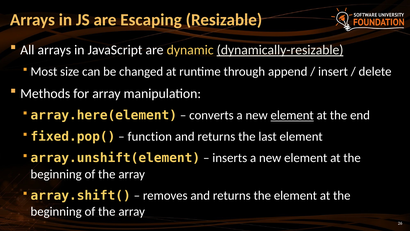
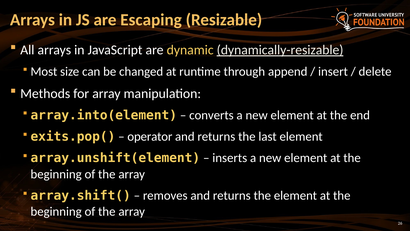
array.here(element: array.here(element -> array.into(element
element at (292, 115) underline: present -> none
fixed.pop(: fixed.pop( -> exits.pop(
function: function -> operator
